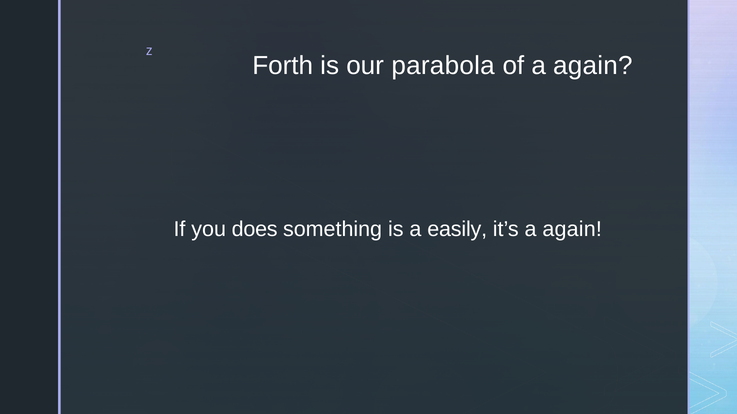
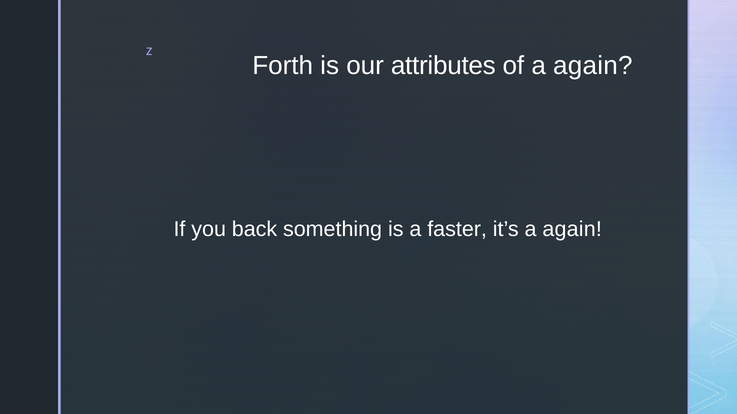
parabola: parabola -> attributes
does: does -> back
easily: easily -> faster
